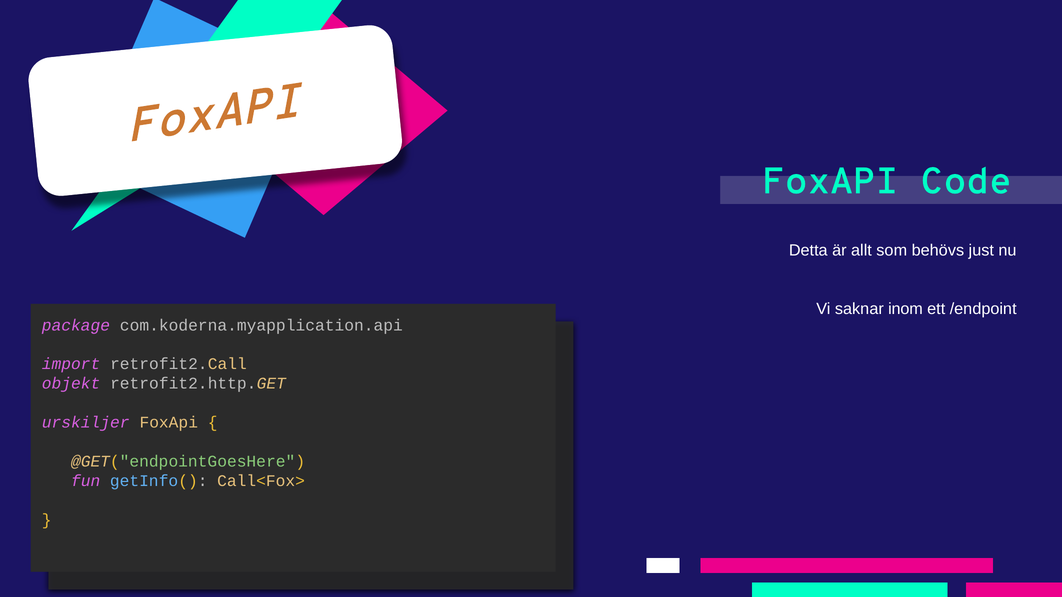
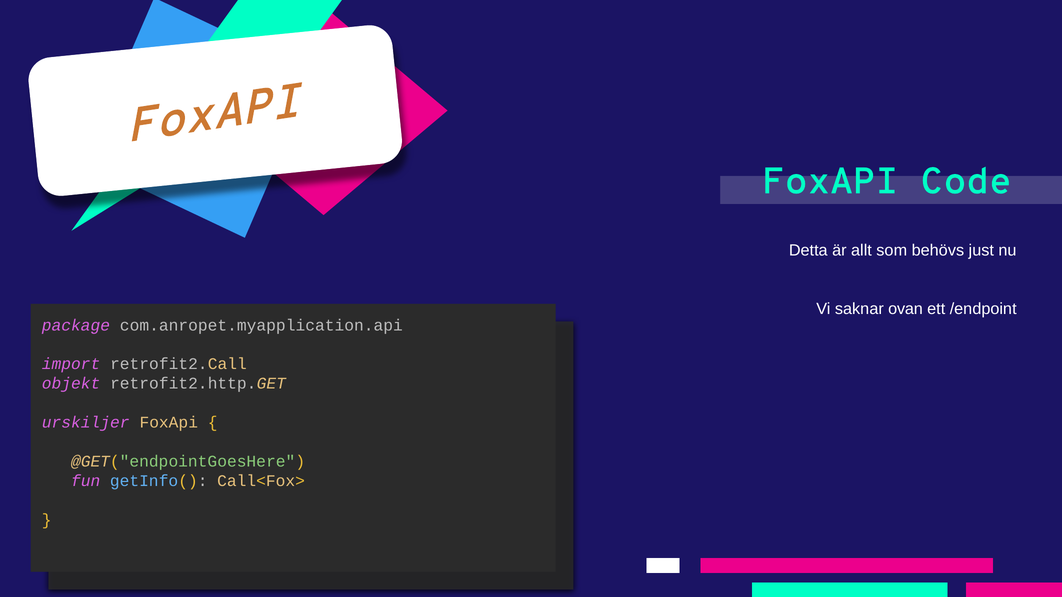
inom: inom -> ovan
com.koderna.myapplication.api: com.koderna.myapplication.api -> com.anropet.myapplication.api
